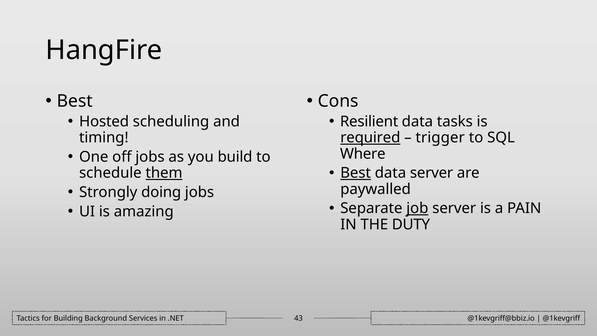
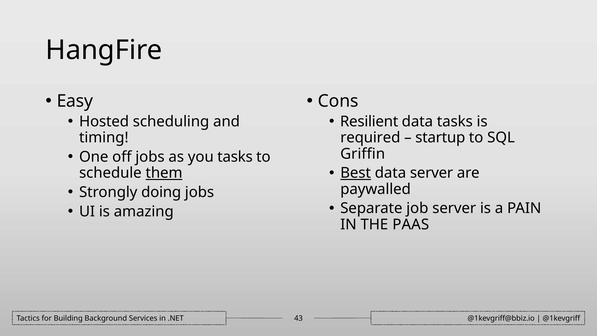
Best at (75, 101): Best -> Easy
required underline: present -> none
trigger: trigger -> startup
you build: build -> tasks
Where: Where -> Griffin
job underline: present -> none
DUTY: DUTY -> PAAS
